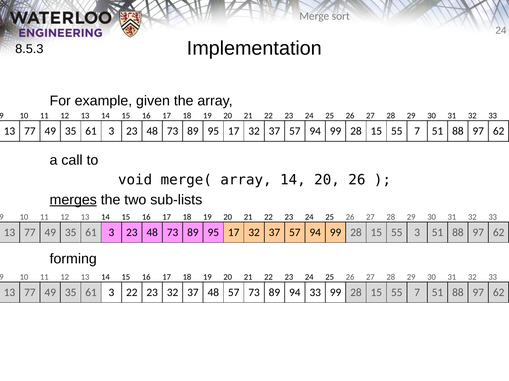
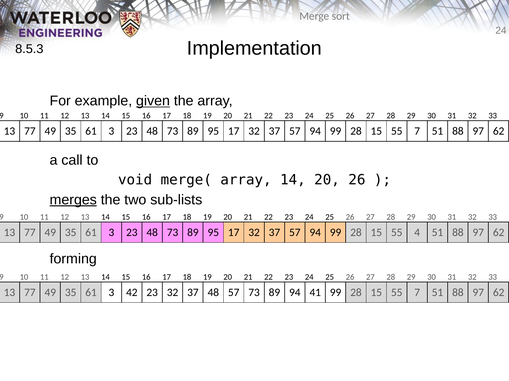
given underline: none -> present
55 3: 3 -> 4
3 22: 22 -> 42
94 33: 33 -> 41
